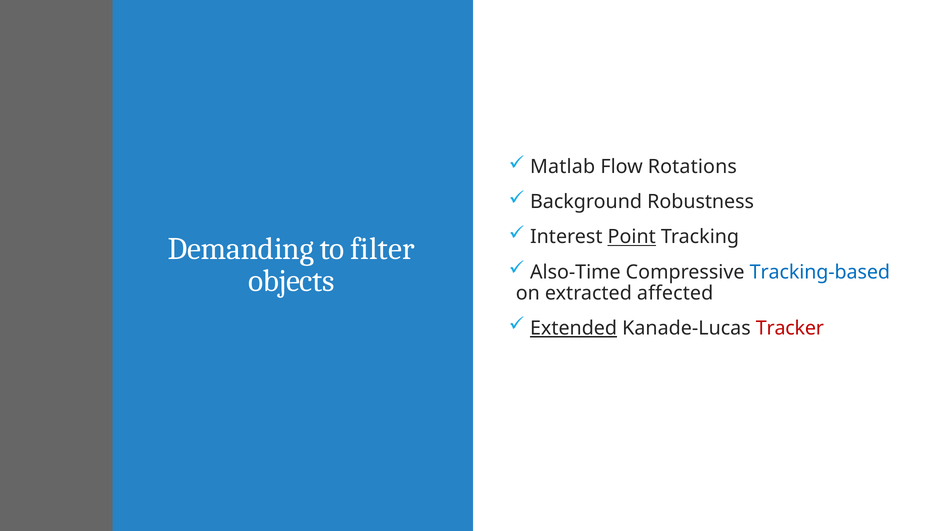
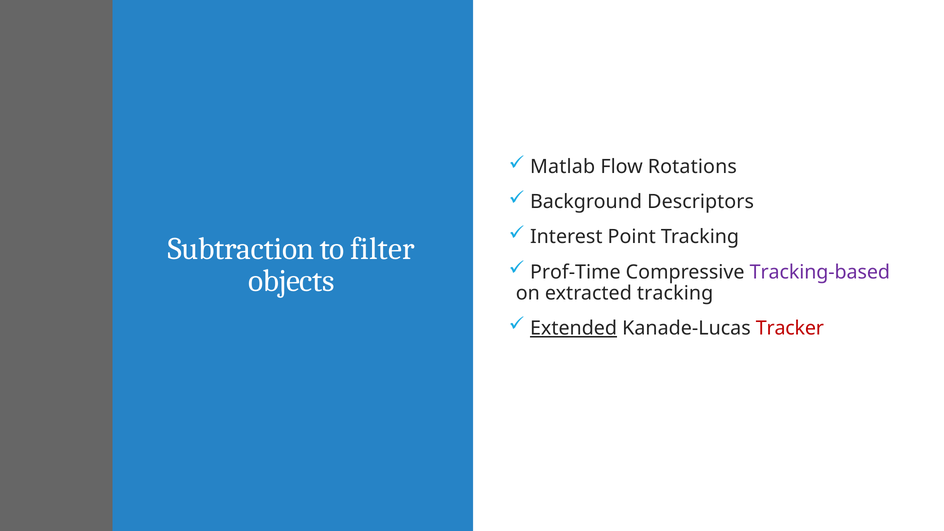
Robustness: Robustness -> Descriptors
Point underline: present -> none
Demanding: Demanding -> Subtraction
Also-Time: Also-Time -> Prof-Time
Tracking-based colour: blue -> purple
extracted affected: affected -> tracking
